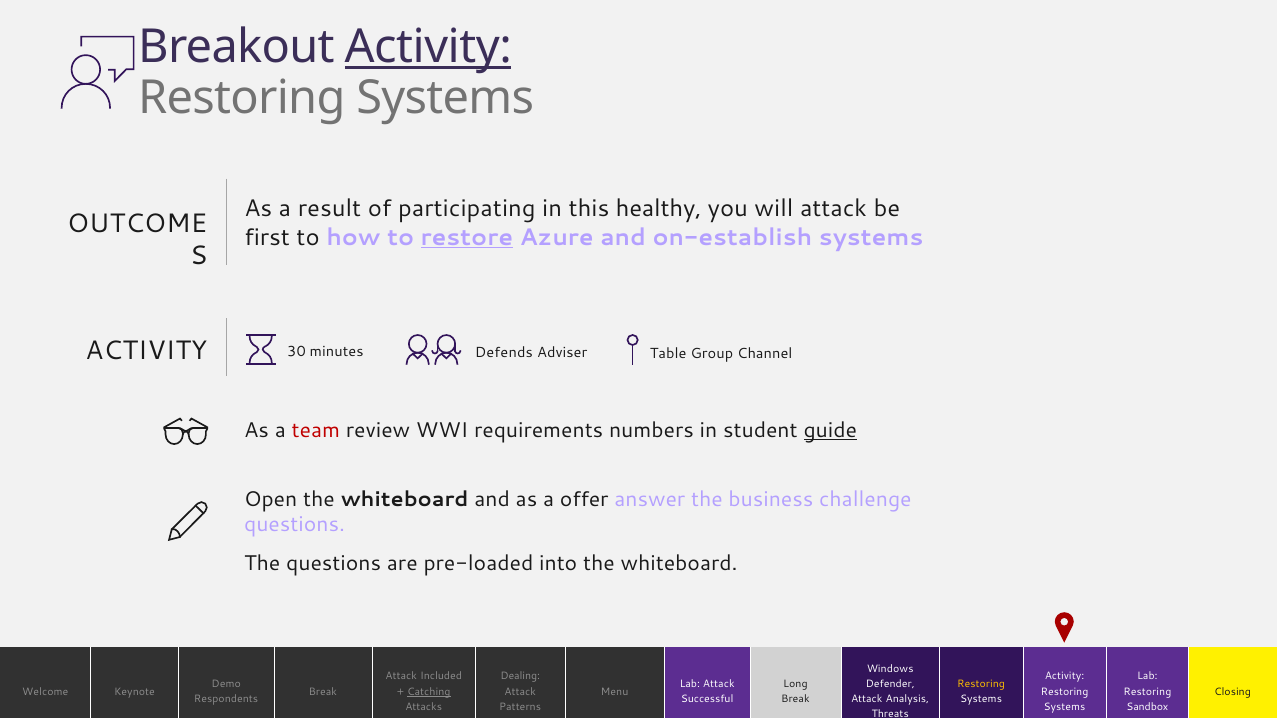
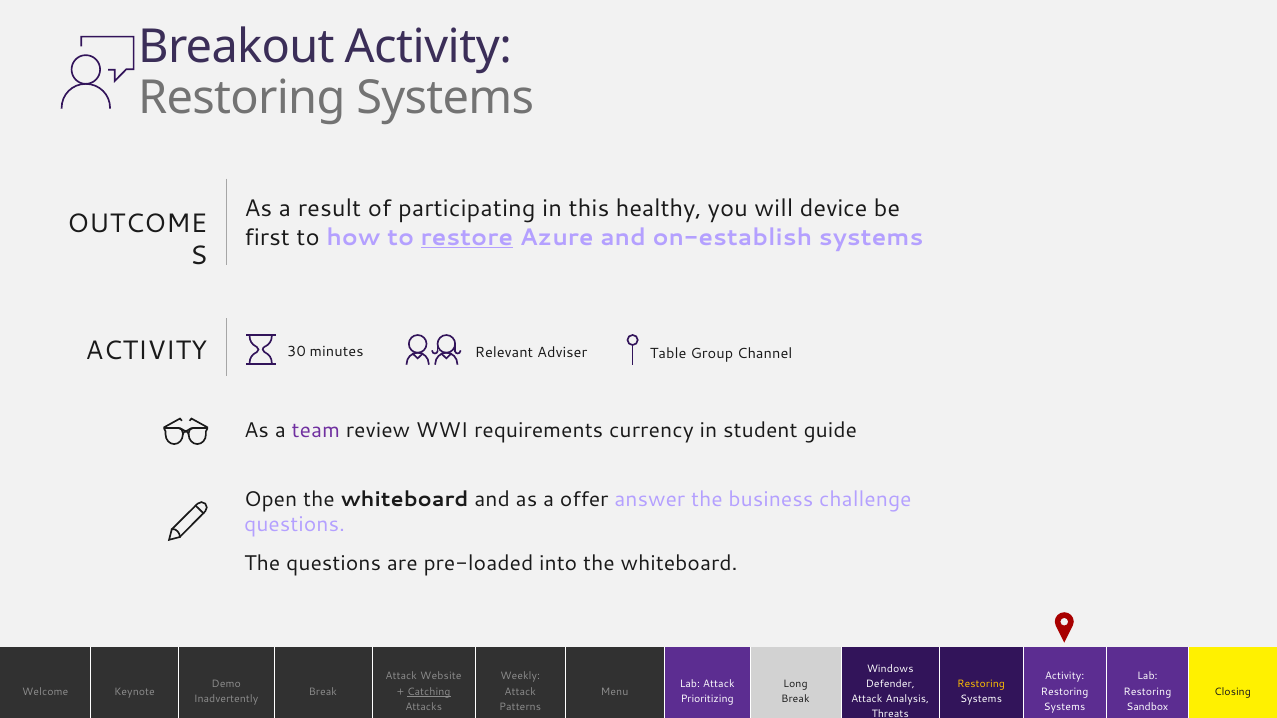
Activity at (428, 47) underline: present -> none
will attack: attack -> device
Defends: Defends -> Relevant
team colour: red -> purple
numbers: numbers -> currency
guide underline: present -> none
Included: Included -> Website
Dealing: Dealing -> Weekly
Respondents: Respondents -> Inadvertently
Successful: Successful -> Prioritizing
